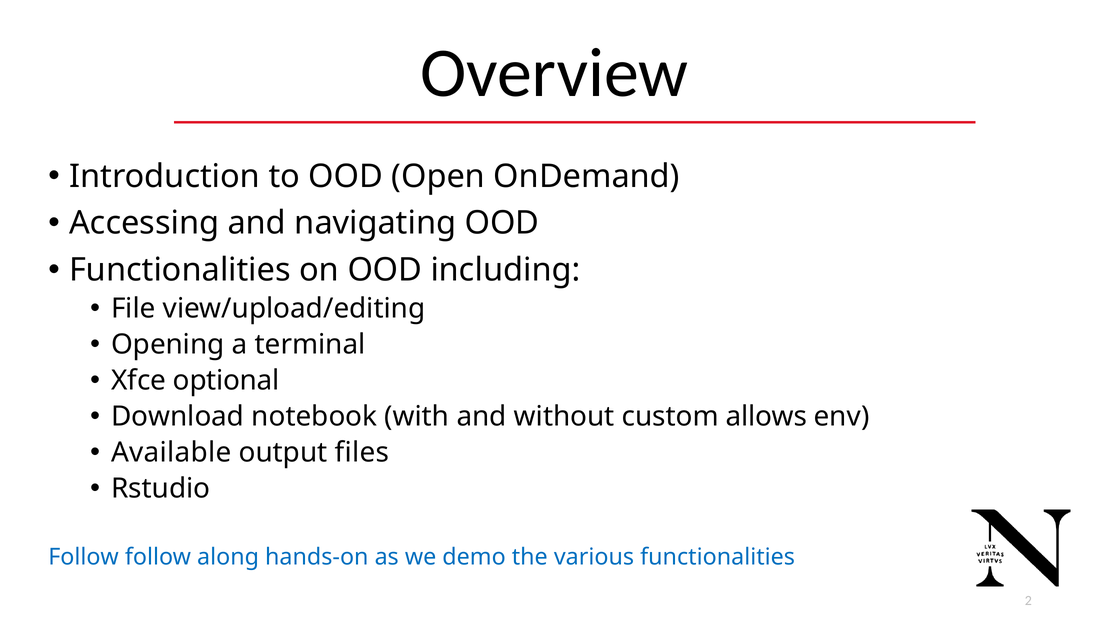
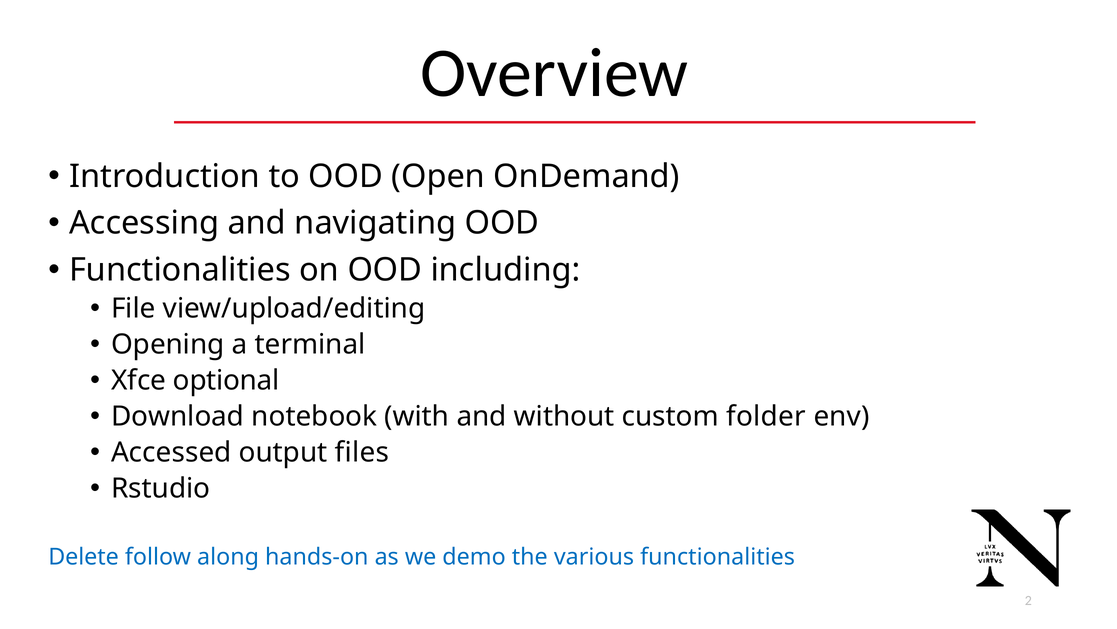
allows: allows -> folder
Available: Available -> Accessed
Follow at (84, 557): Follow -> Delete
